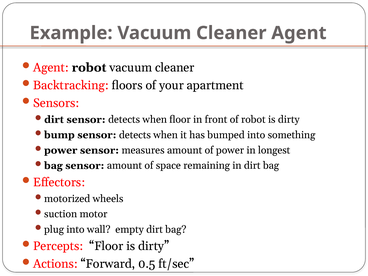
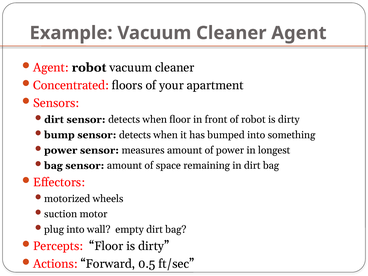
Backtracking: Backtracking -> Concentrated
